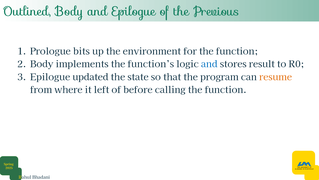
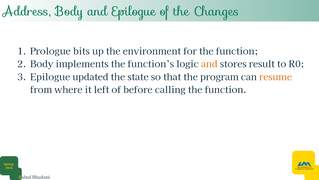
Outlined: Outlined -> Address
Previous: Previous -> Changes
and at (209, 64) colour: blue -> orange
